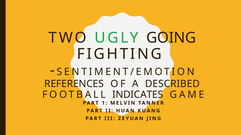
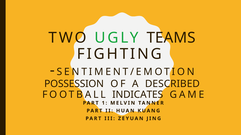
GOING: GOING -> TEAMS
REFERENCES: REFERENCES -> POSSESSION
